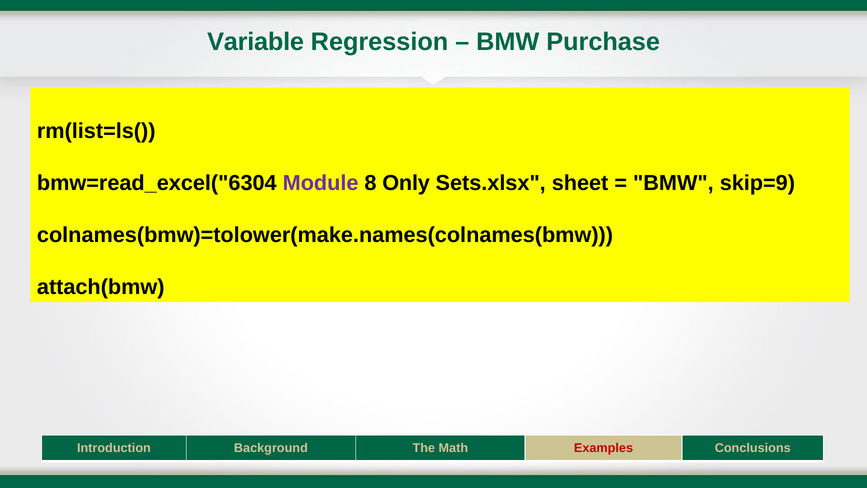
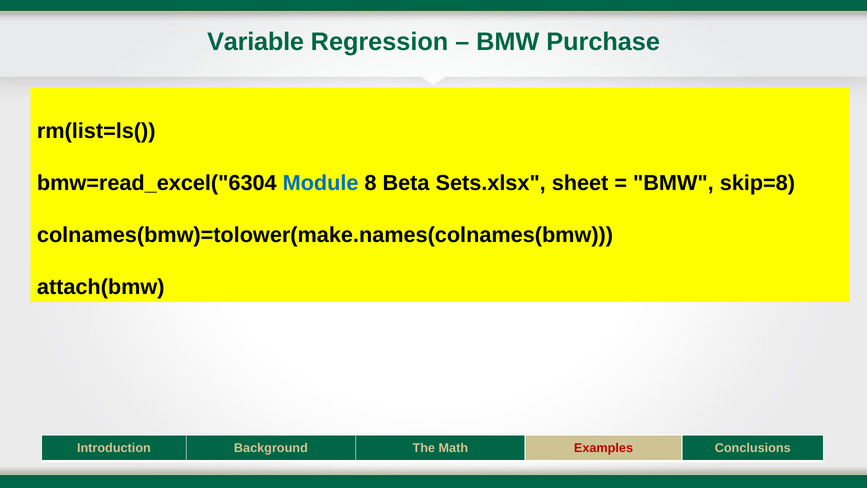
Module colour: purple -> blue
Only: Only -> Beta
skip=9: skip=9 -> skip=8
